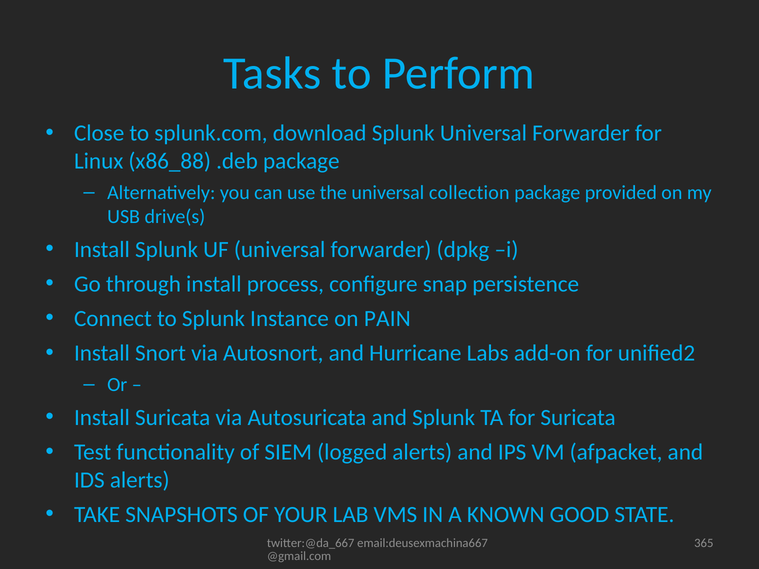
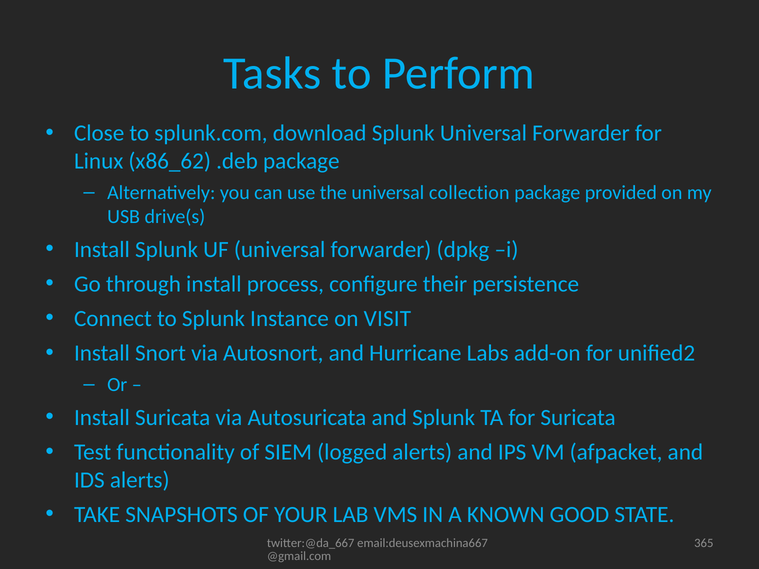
x86_88: x86_88 -> x86_62
snap: snap -> their
PAIN: PAIN -> VISIT
